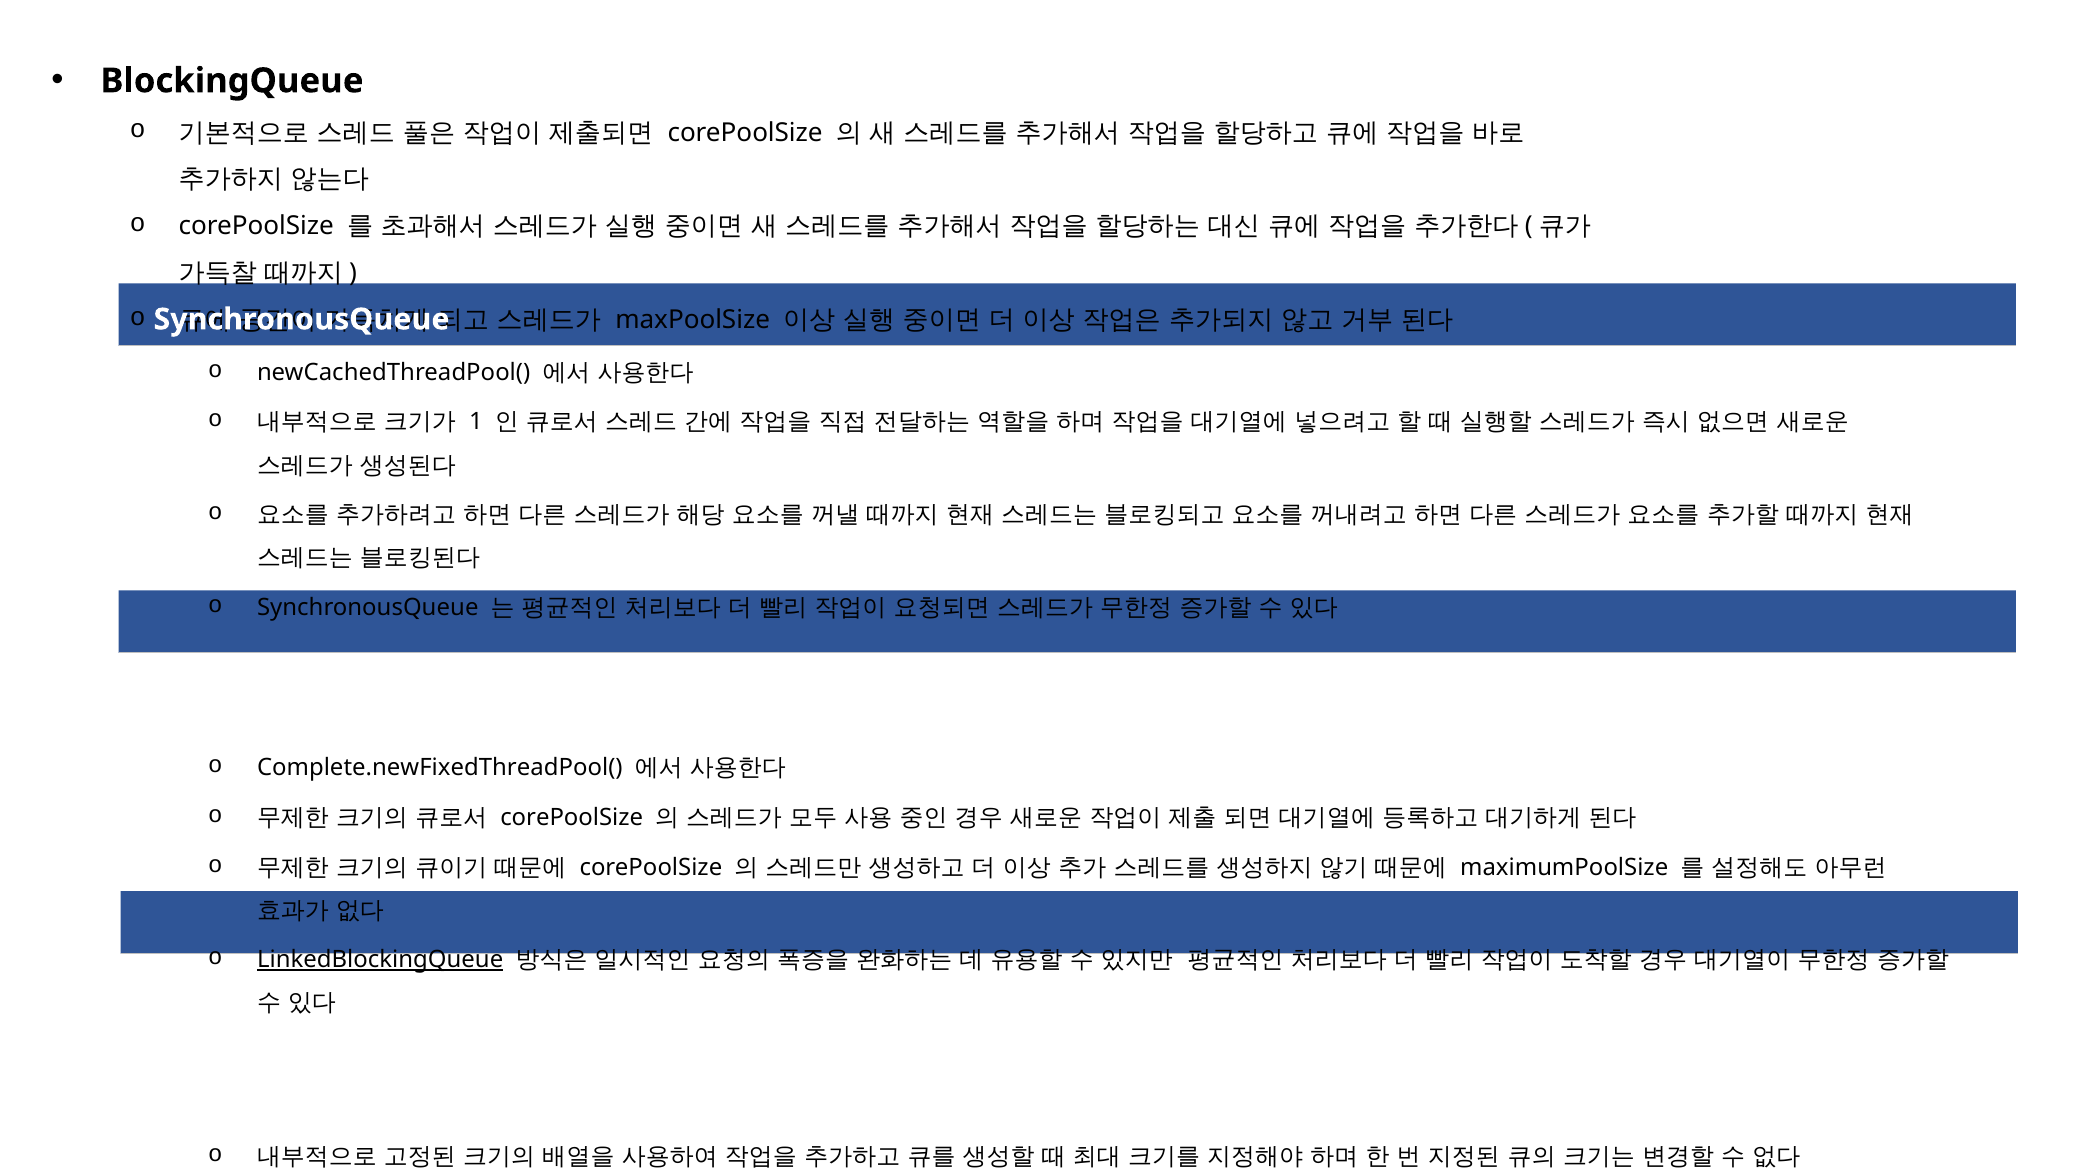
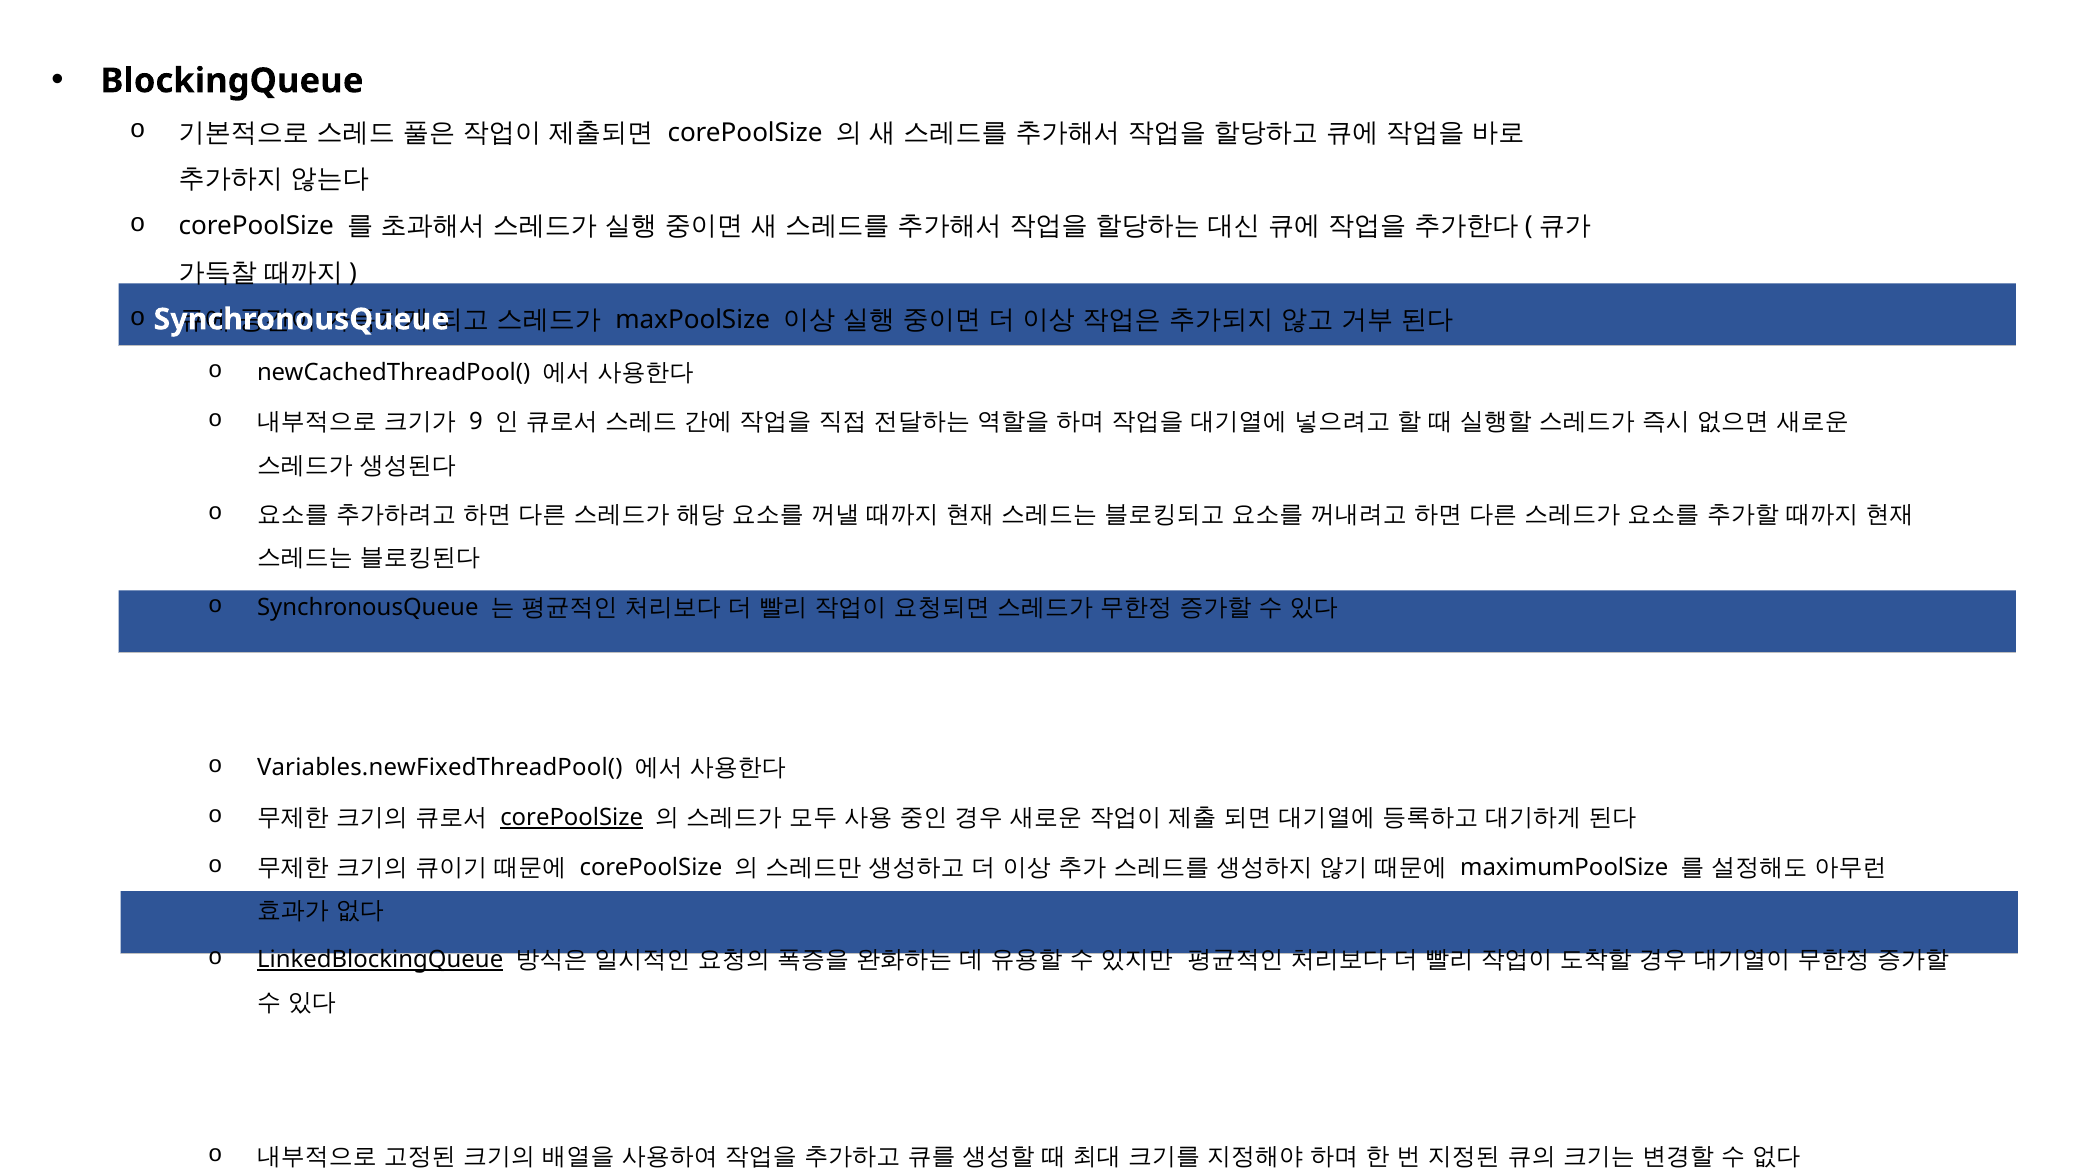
1: 1 -> 9
Complete.newFixedThreadPool(: Complete.newFixedThreadPool( -> Variables.newFixedThreadPool(
corePoolSize at (572, 818) underline: none -> present
